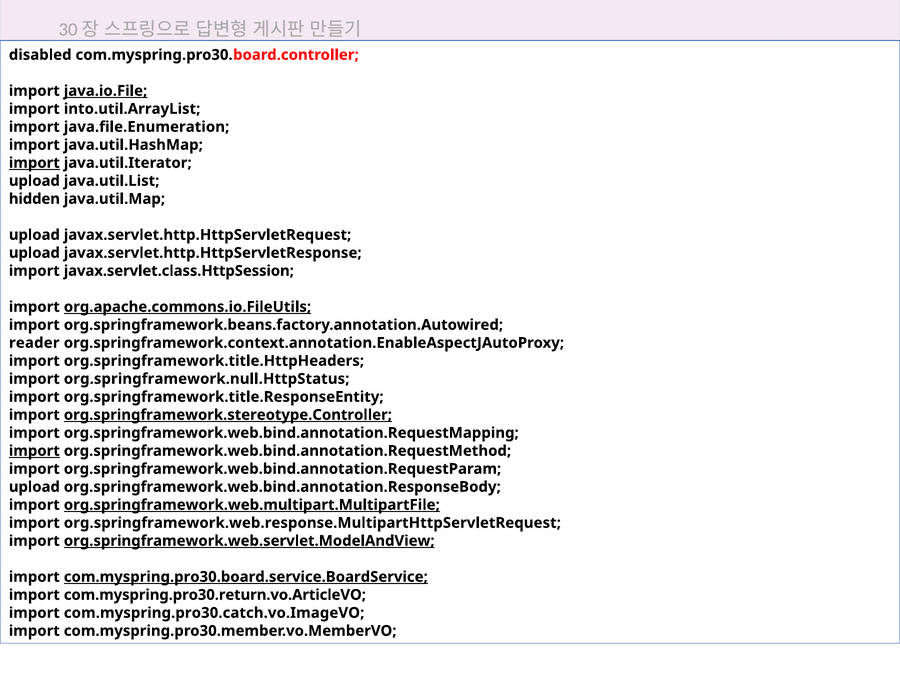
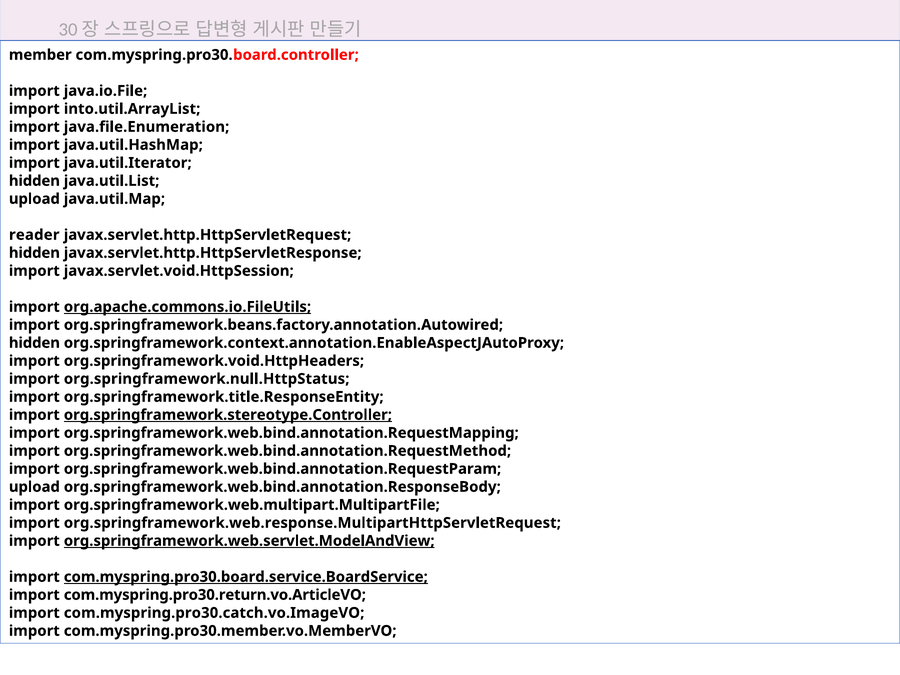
disabled: disabled -> member
java.io.File underline: present -> none
import at (34, 163) underline: present -> none
upload at (34, 181): upload -> hidden
hidden at (34, 199): hidden -> upload
upload at (34, 235): upload -> reader
upload at (34, 253): upload -> hidden
javax.servlet.class.HttpSession: javax.servlet.class.HttpSession -> javax.servlet.void.HttpSession
reader at (34, 343): reader -> hidden
org.springframework.title.HttpHeaders: org.springframework.title.HttpHeaders -> org.springframework.void.HttpHeaders
import at (34, 451) underline: present -> none
org.springframework.web.multipart.MultipartFile underline: present -> none
